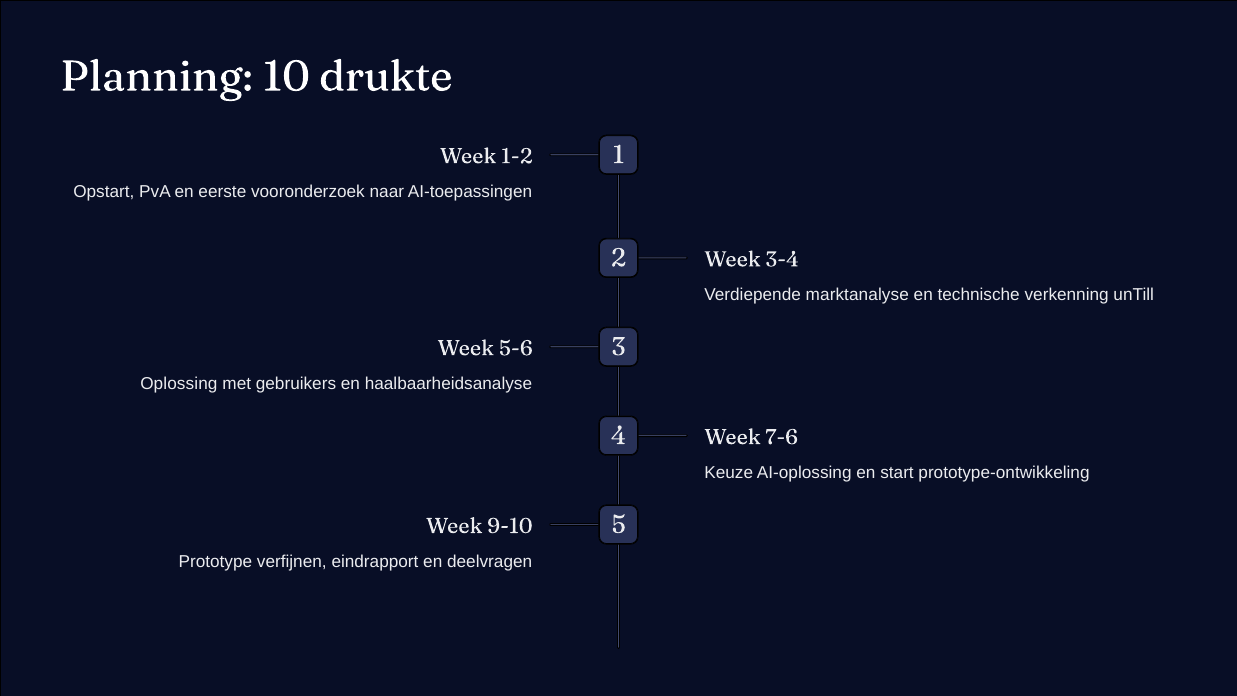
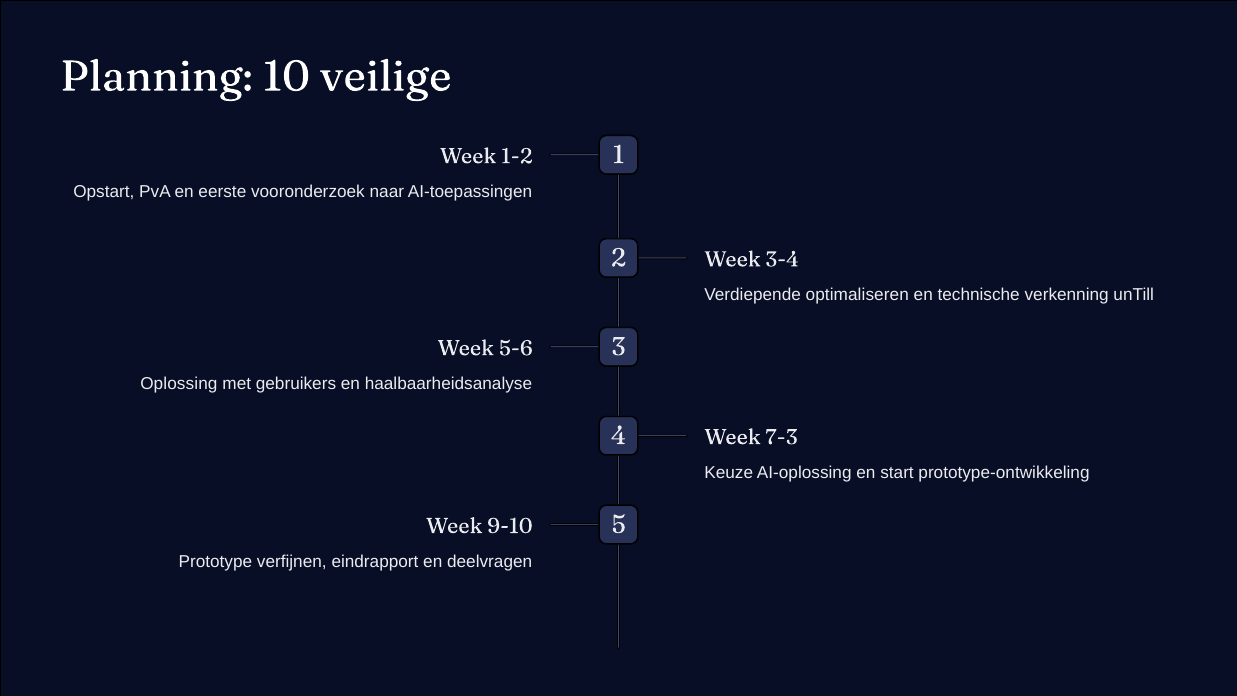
drukte: drukte -> veilige
marktanalyse: marktanalyse -> optimaliseren
7-6: 7-6 -> 7-3
